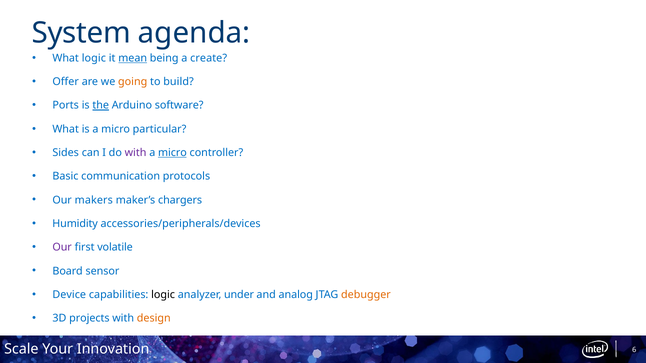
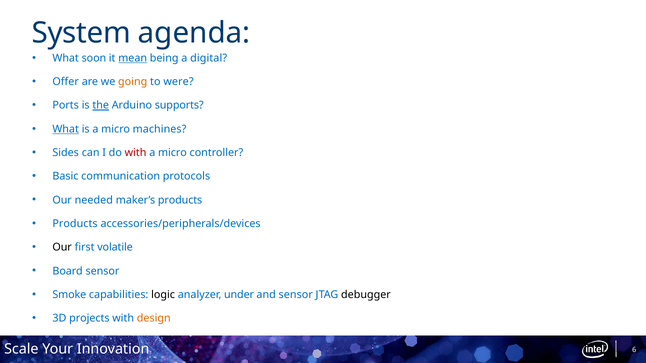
What logic: logic -> soon
create: create -> digital
build: build -> were
software: software -> supports
What at (66, 129) underline: none -> present
particular: particular -> machines
with at (136, 153) colour: purple -> red
micro at (172, 153) underline: present -> none
makers: makers -> needed
maker’s chargers: chargers -> products
Humidity at (75, 224): Humidity -> Products
Our at (62, 248) colour: purple -> black
Device: Device -> Smoke
and analog: analog -> sensor
debugger colour: orange -> black
